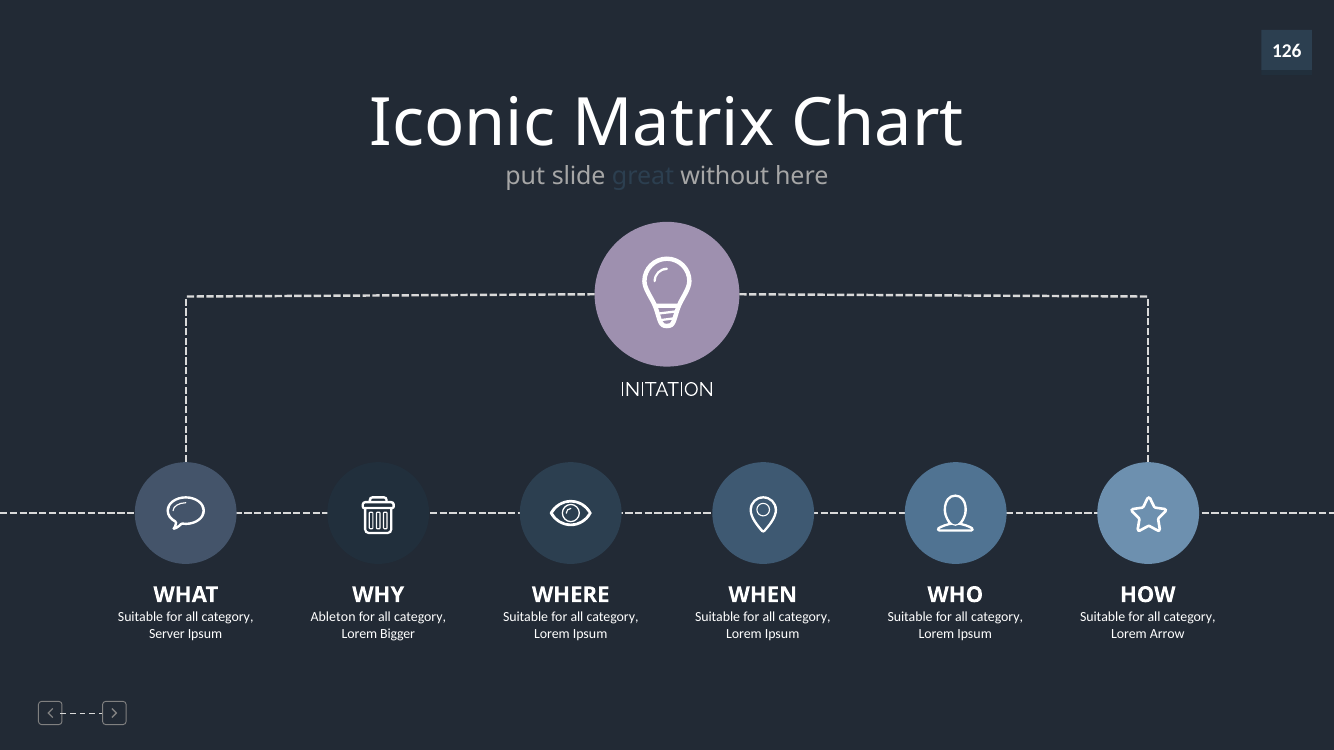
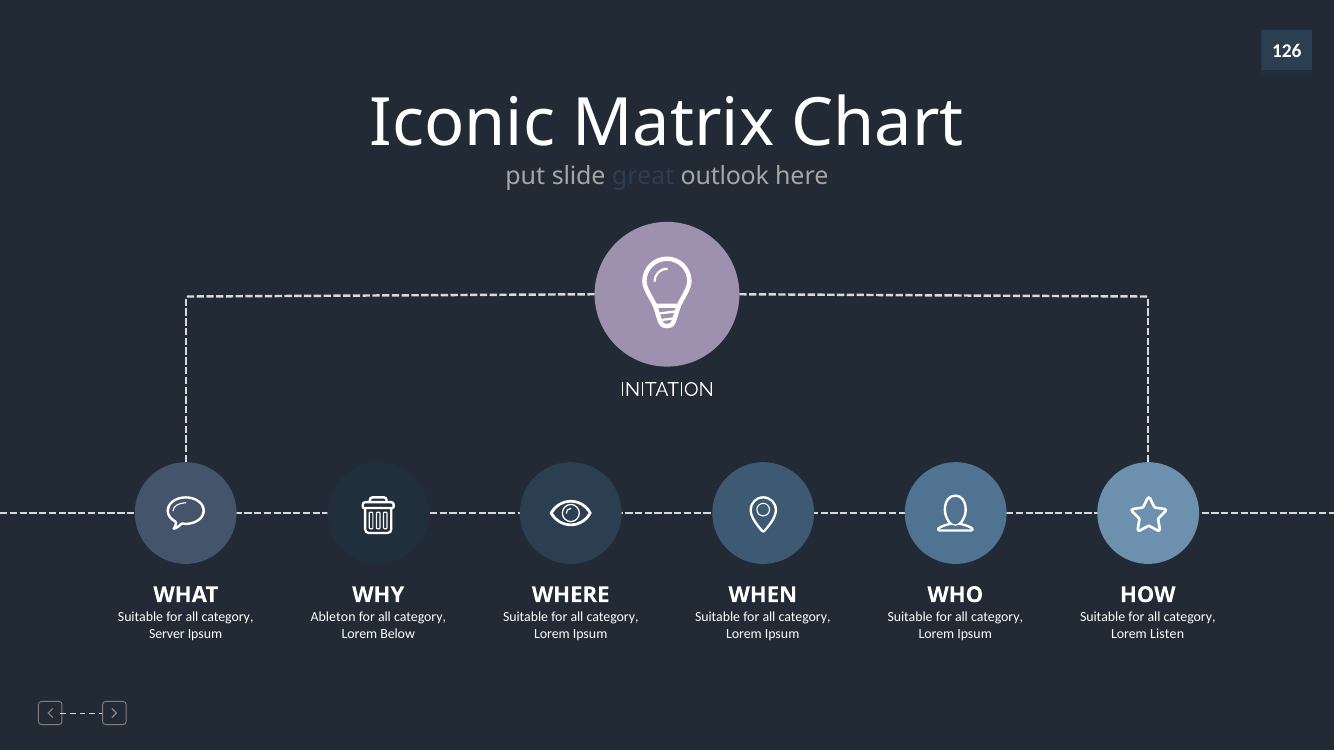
without: without -> outlook
Bigger: Bigger -> Below
Arrow: Arrow -> Listen
